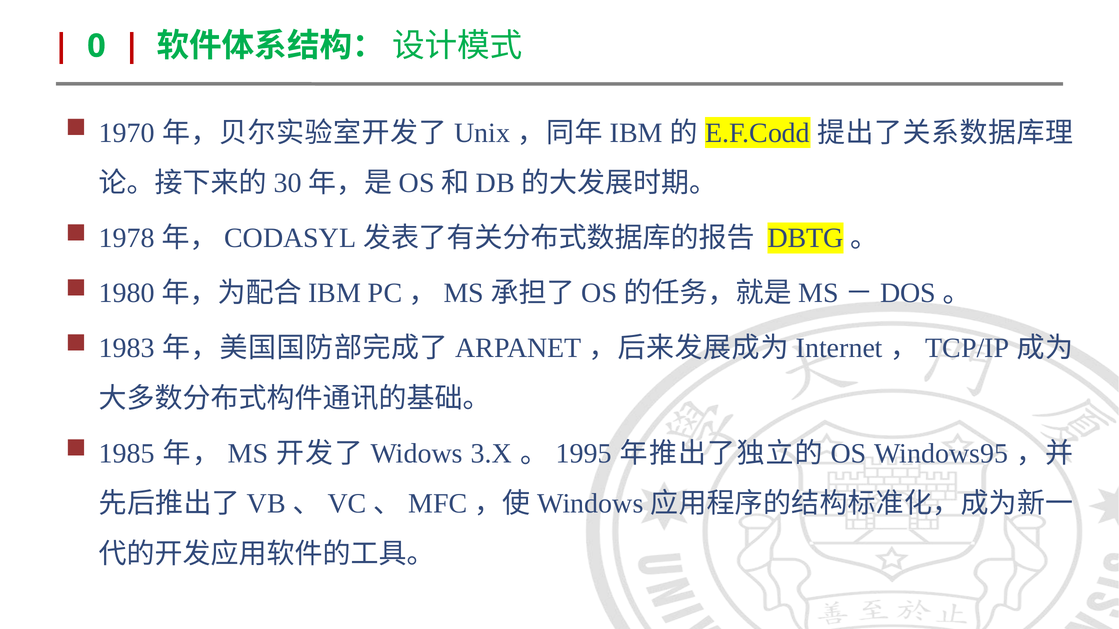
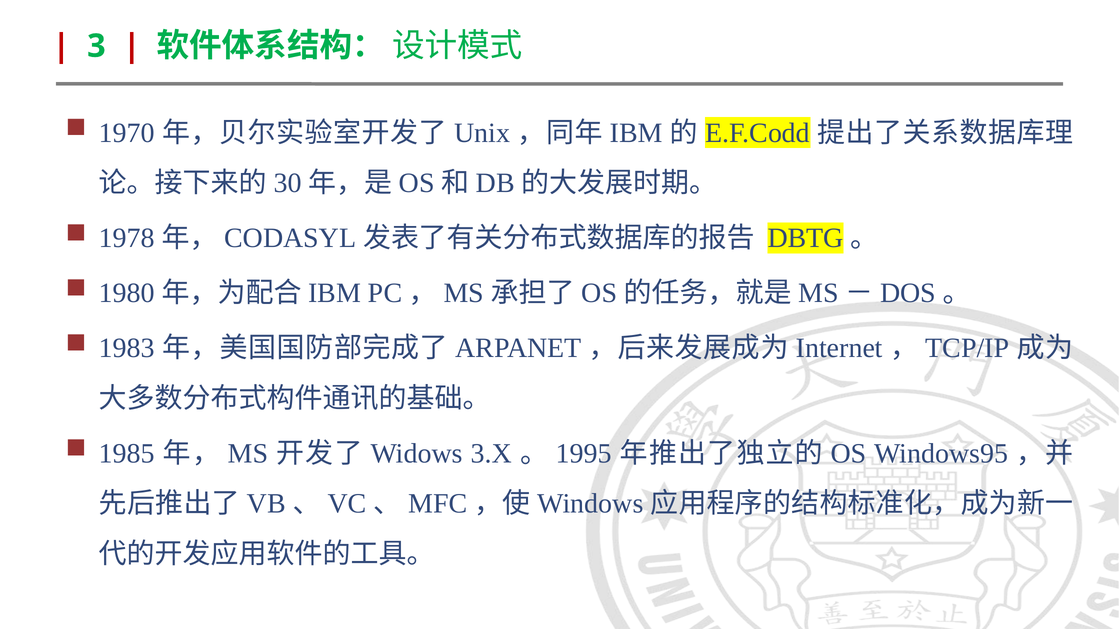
0: 0 -> 3
